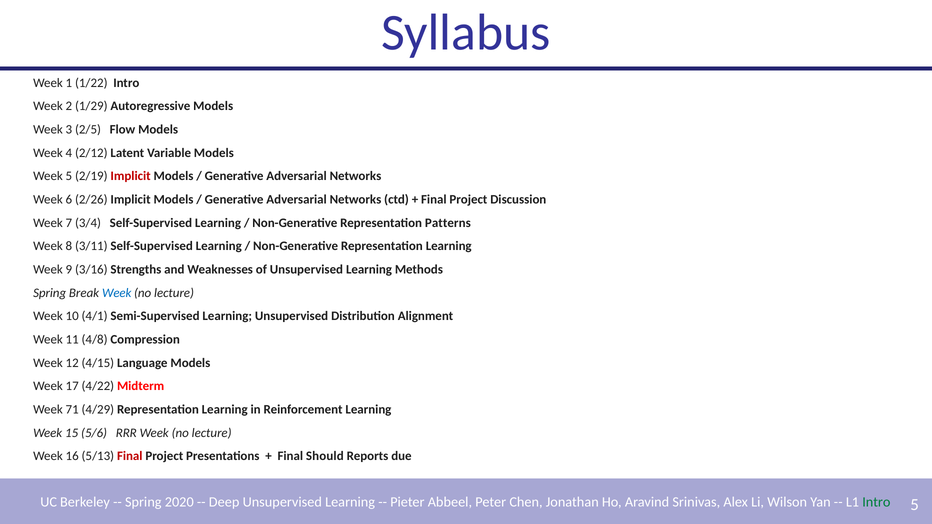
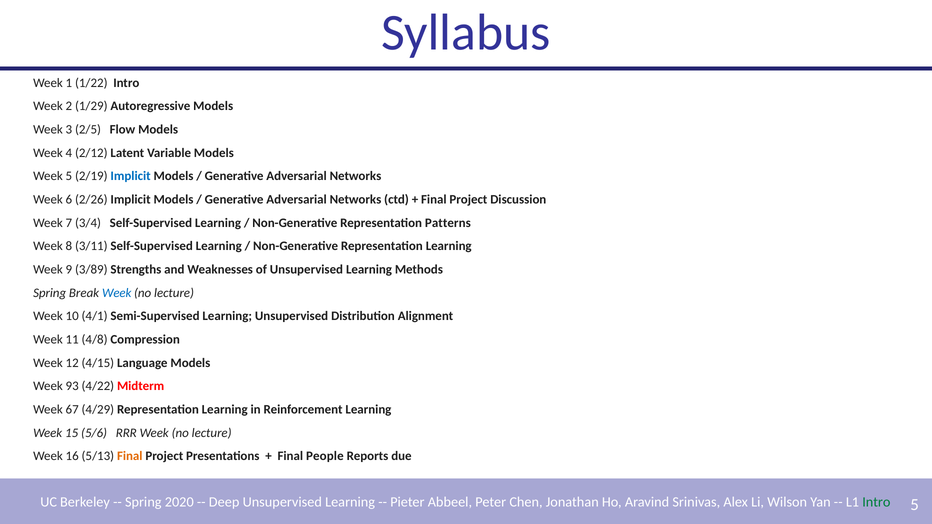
Implicit at (131, 176) colour: red -> blue
3/16: 3/16 -> 3/89
17: 17 -> 93
71: 71 -> 67
Final at (130, 456) colour: red -> orange
Should: Should -> People
